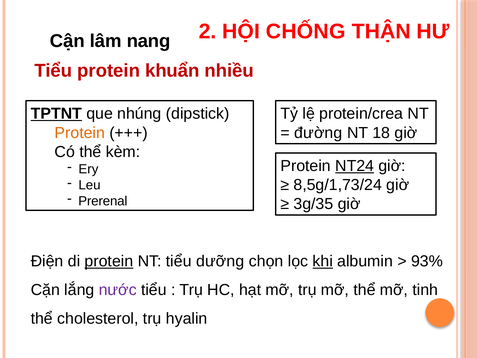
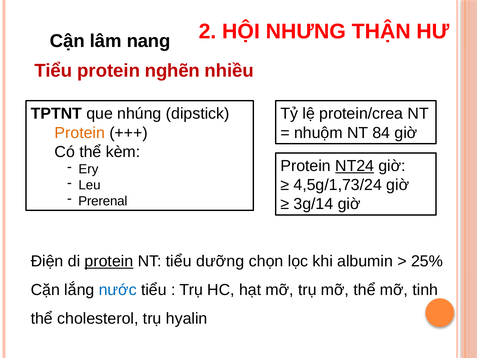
CHỐNG: CHỐNG -> NHƯNG
khuẩn: khuẩn -> nghẽn
TPTNT underline: present -> none
đường: đường -> nhuộm
18: 18 -> 84
8,5g/1,73/24: 8,5g/1,73/24 -> 4,5g/1,73/24
3g/35: 3g/35 -> 3g/14
khi underline: present -> none
93%: 93% -> 25%
nước colour: purple -> blue
